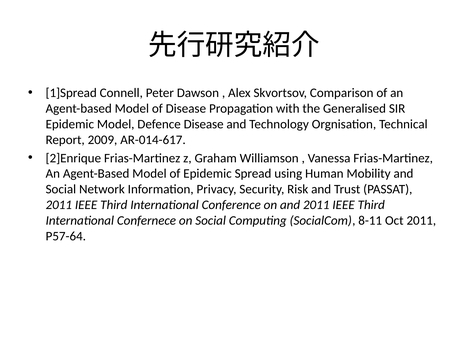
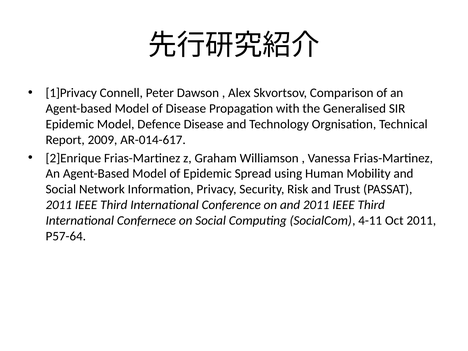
1]Spread: 1]Spread -> 1]Privacy
8-11: 8-11 -> 4-11
